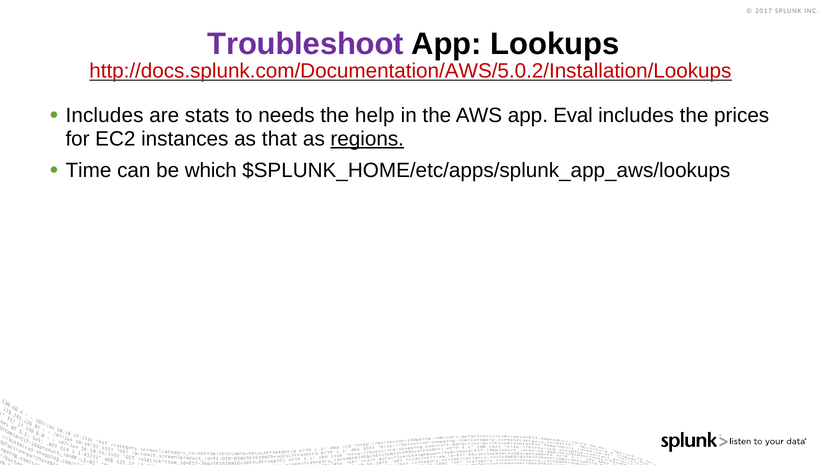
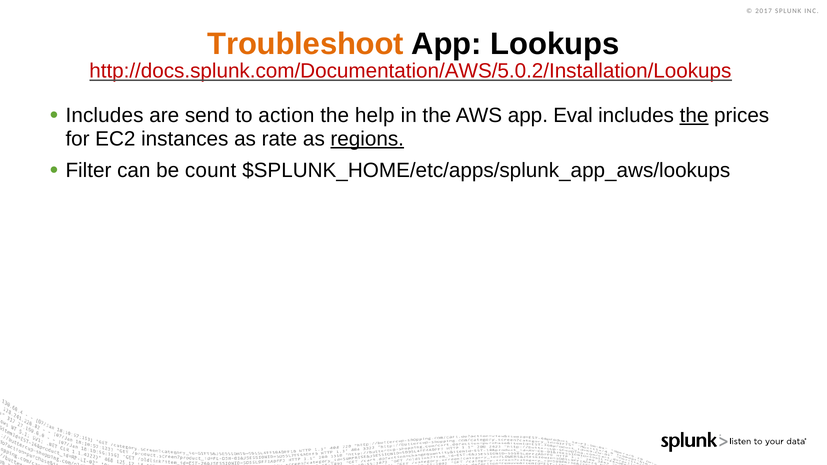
Troubleshoot colour: purple -> orange
stats: stats -> send
needs: needs -> action
the at (694, 115) underline: none -> present
that: that -> rate
Time: Time -> Filter
which: which -> count
